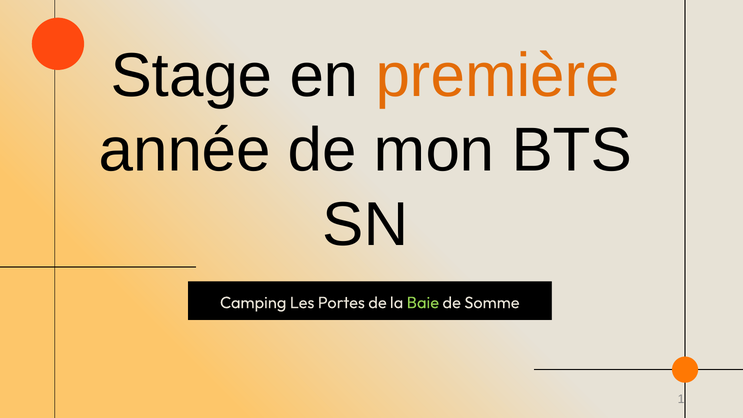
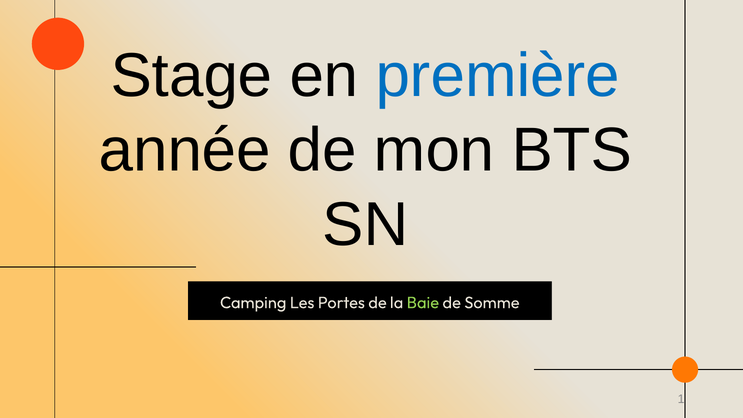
première colour: orange -> blue
